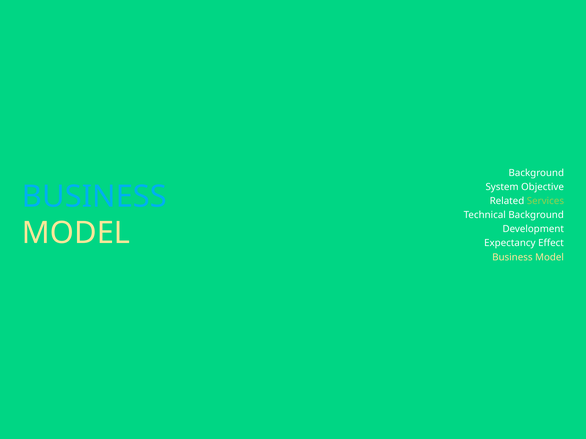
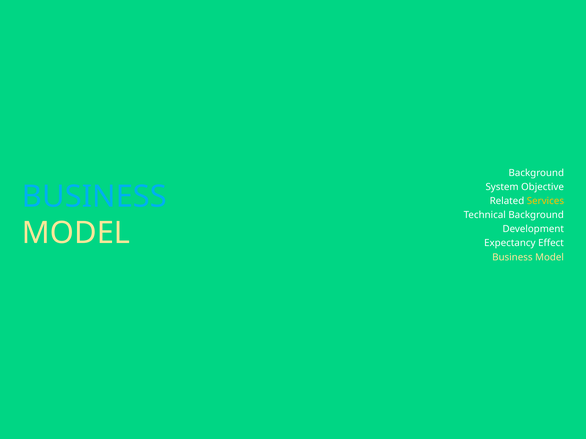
Services colour: light green -> yellow
